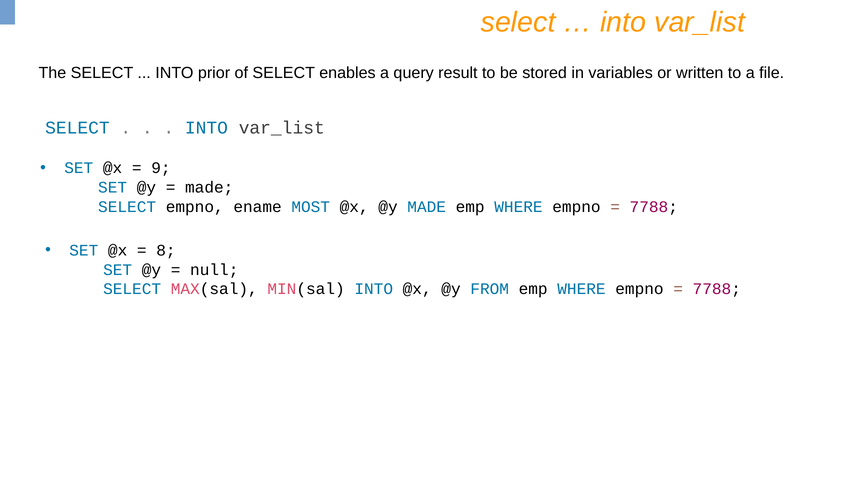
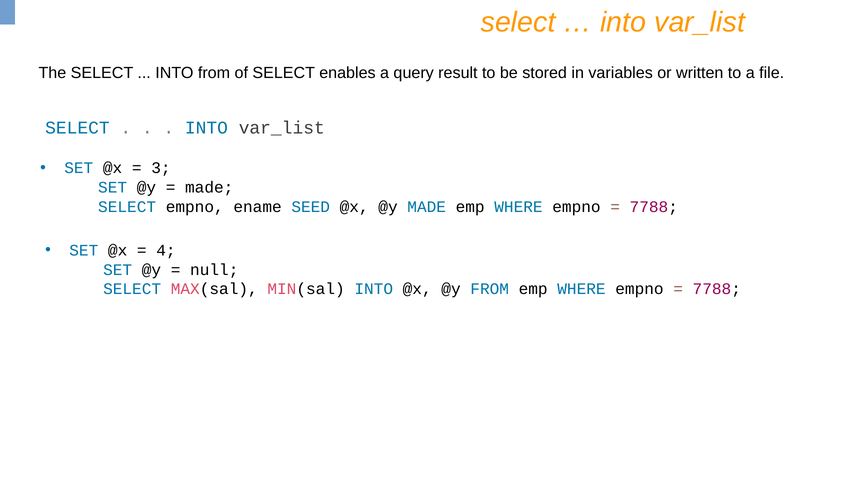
INTO prior: prior -> from
9: 9 -> 3
MOST: MOST -> SEED
8: 8 -> 4
